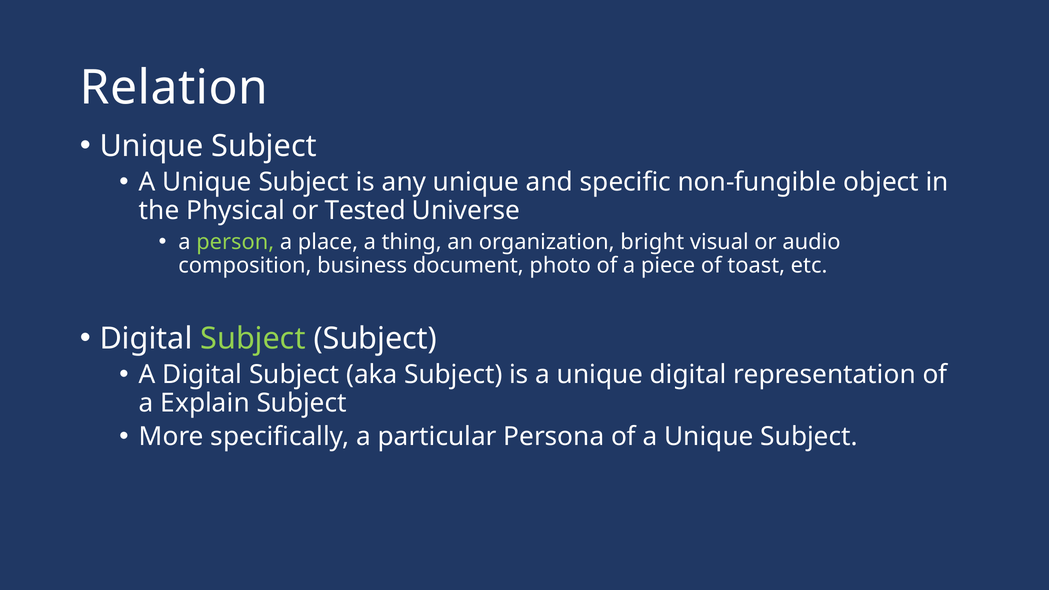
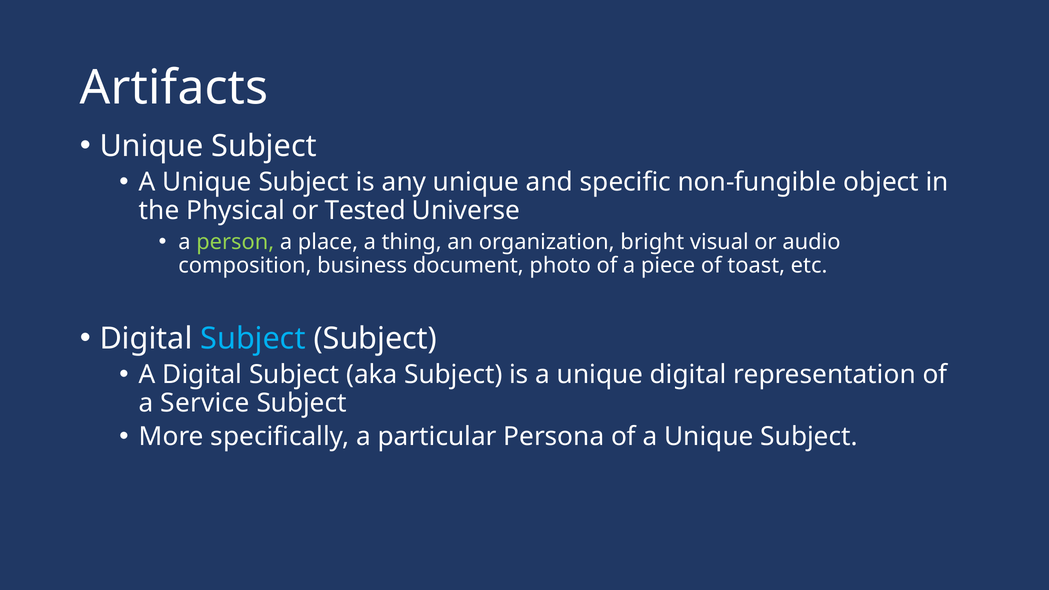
Relation: Relation -> Artifacts
Subject at (253, 338) colour: light green -> light blue
Explain: Explain -> Service
